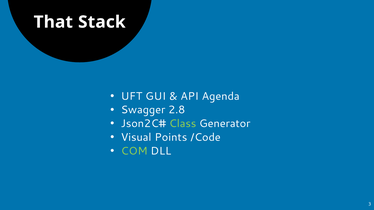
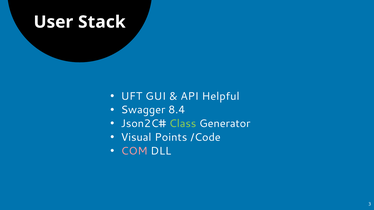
That: That -> User
Agenda: Agenda -> Helpful
2.8: 2.8 -> 8.4
COM colour: light green -> pink
